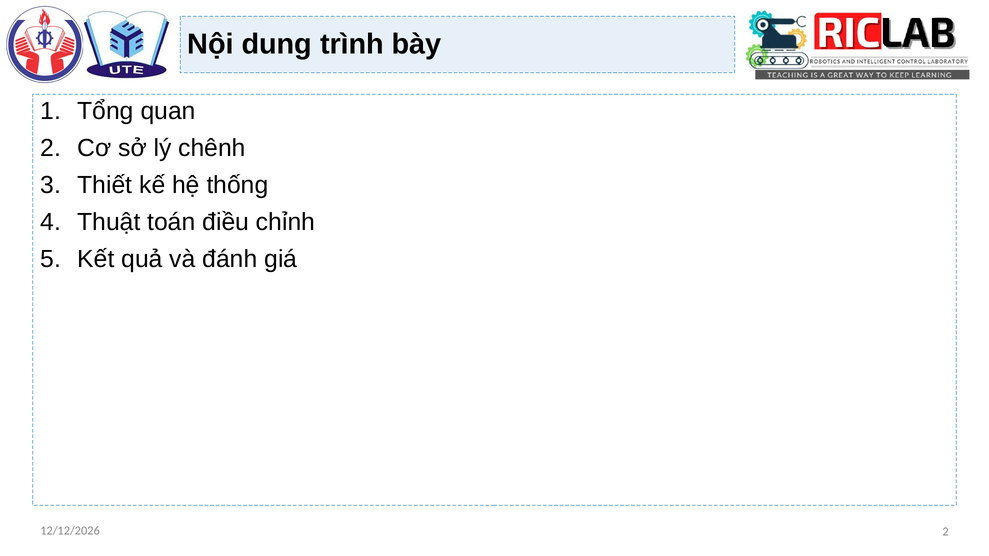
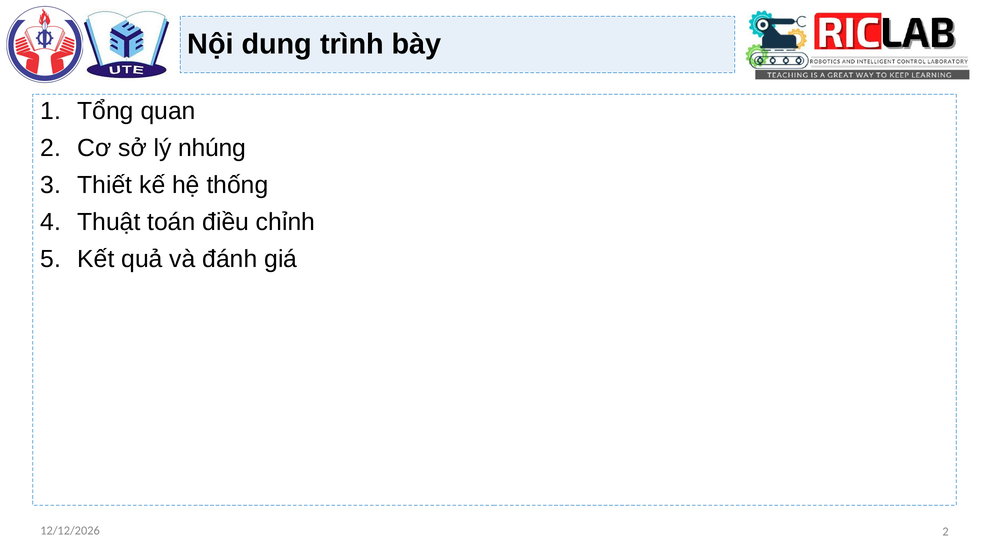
chênh: chênh -> nhúng
